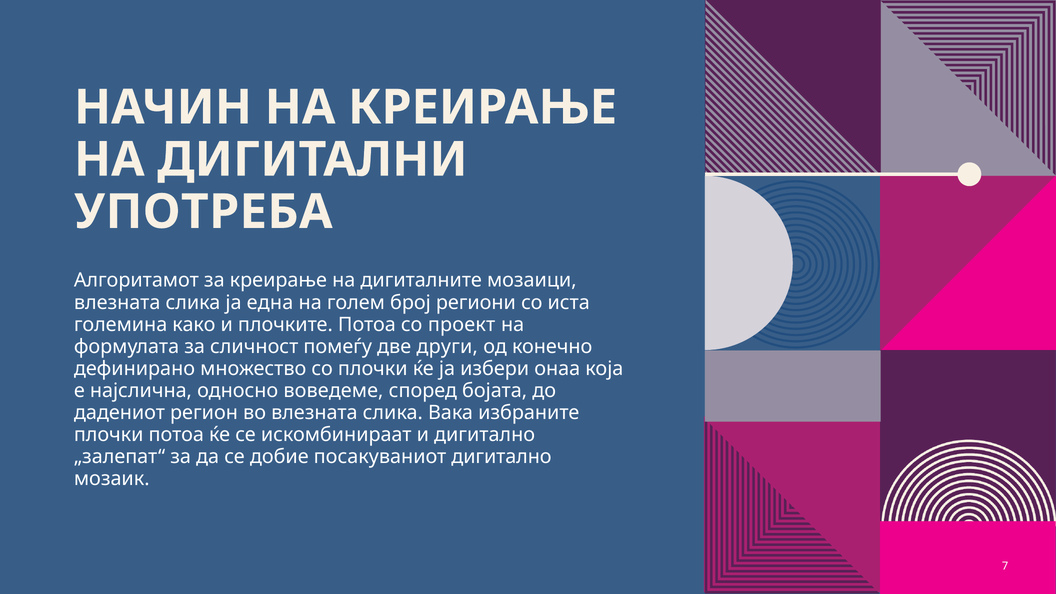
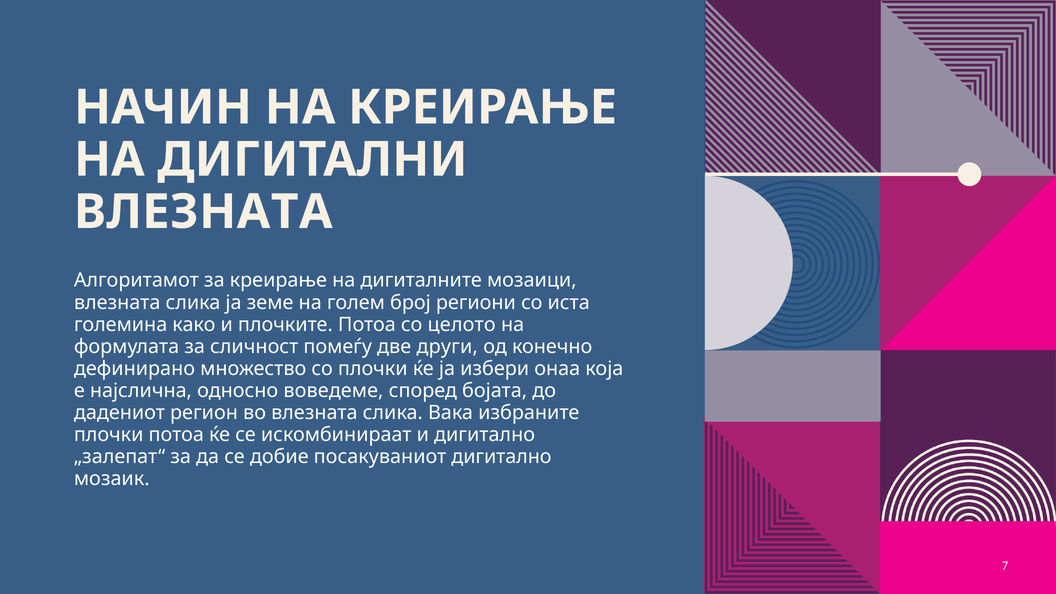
УПОТРЕБА at (203, 212): УПОТРЕБА -> ВЛЕЗНАТА
една: една -> земе
проект: проект -> целото
